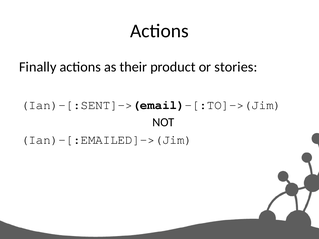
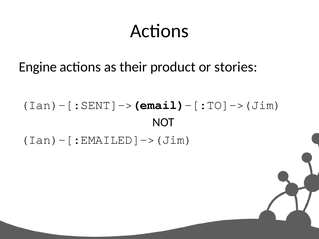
Finally: Finally -> Engine
